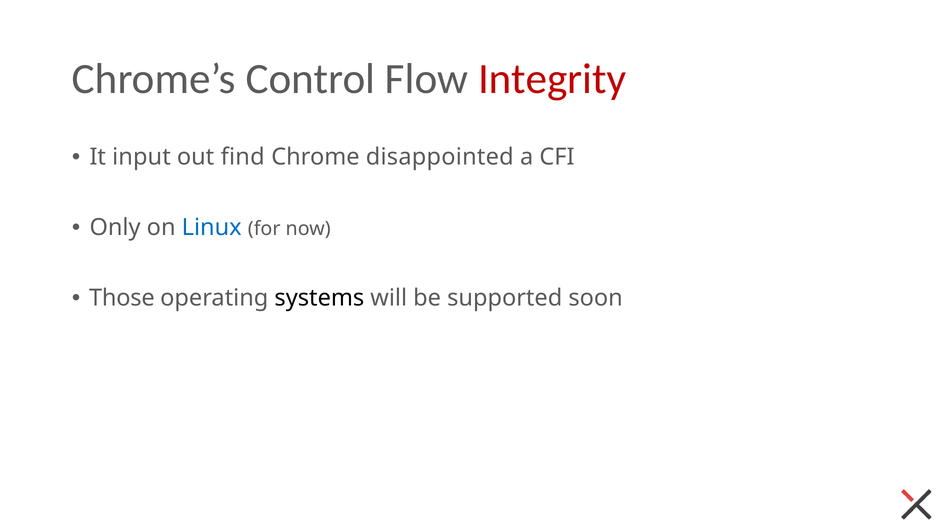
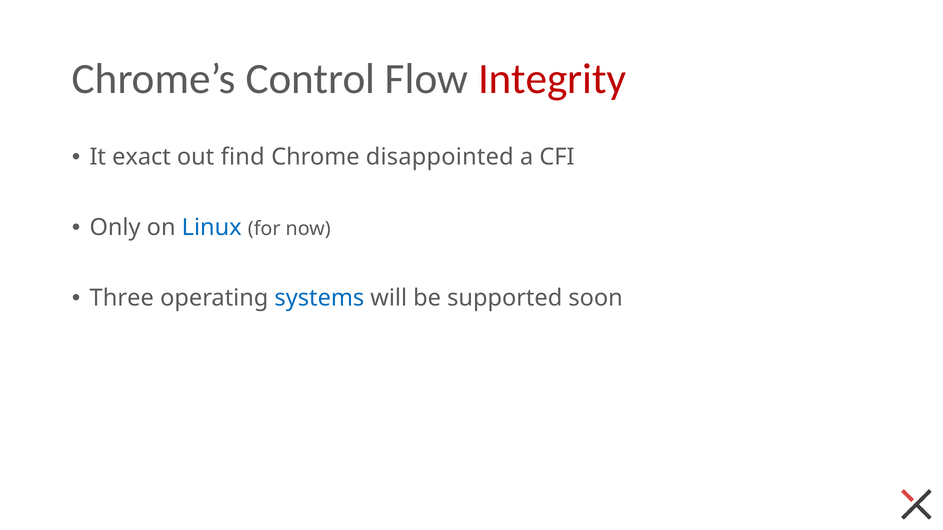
input: input -> exact
Those: Those -> Three
systems colour: black -> blue
